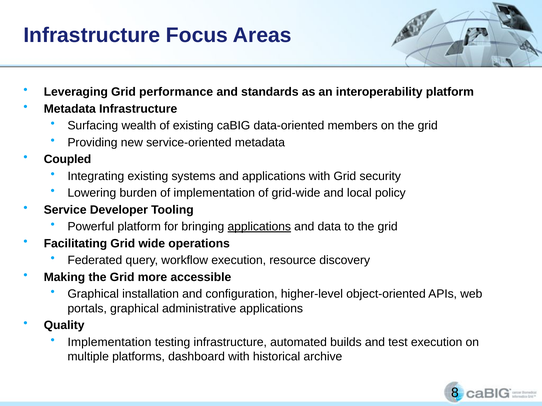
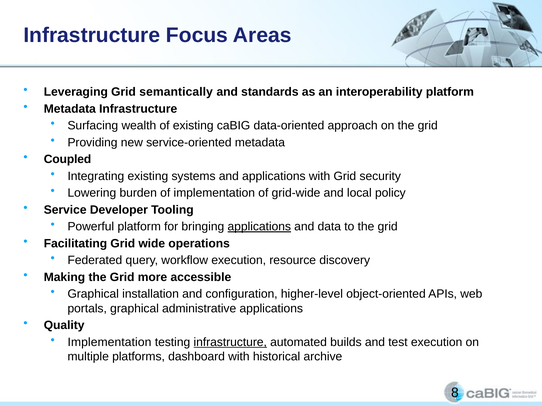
performance: performance -> semantically
members: members -> approach
infrastructure at (230, 343) underline: none -> present
